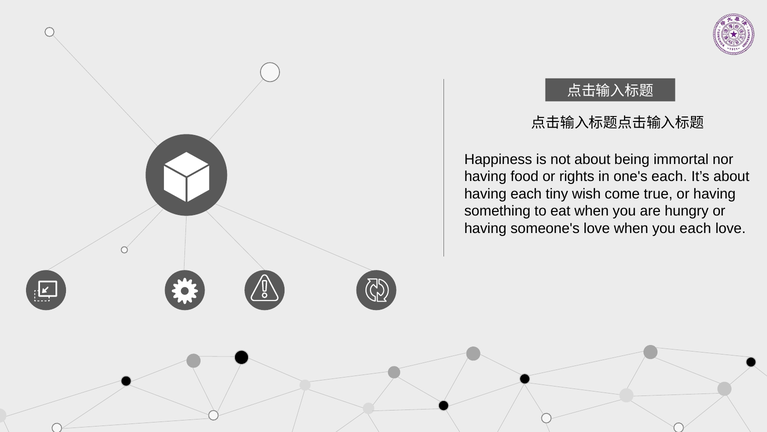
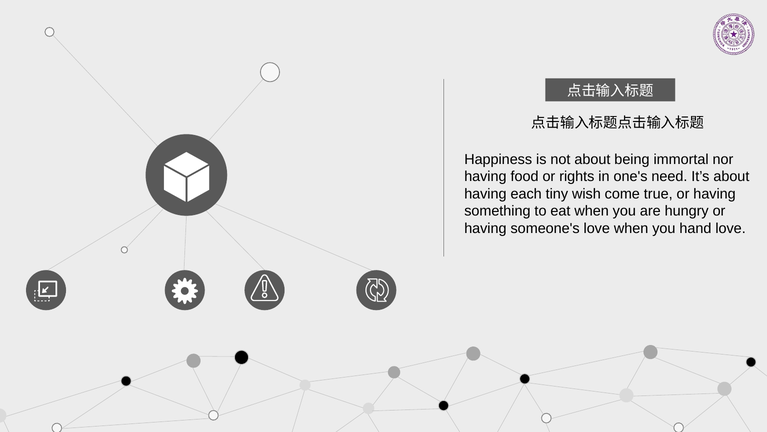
one's each: each -> need
you each: each -> hand
